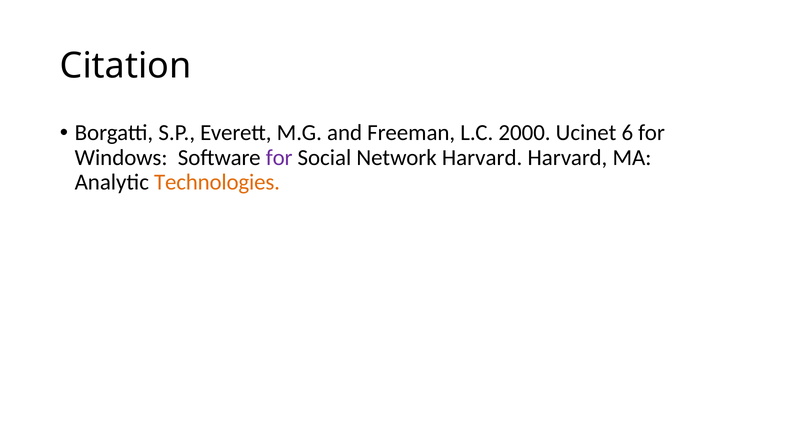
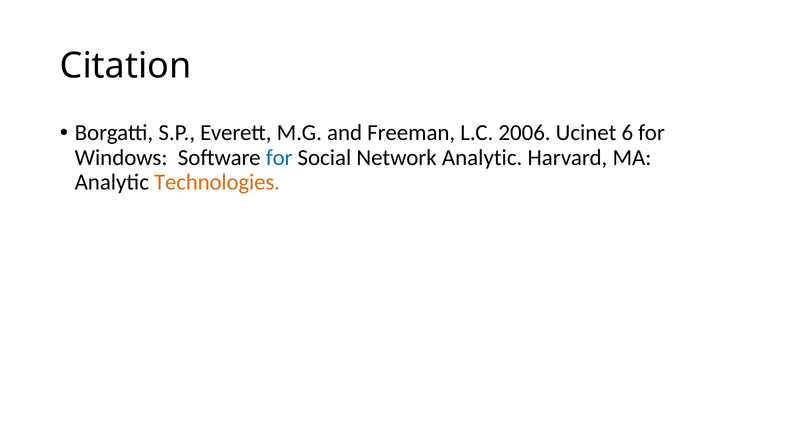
2000: 2000 -> 2006
for at (279, 158) colour: purple -> blue
Network Harvard: Harvard -> Analytic
